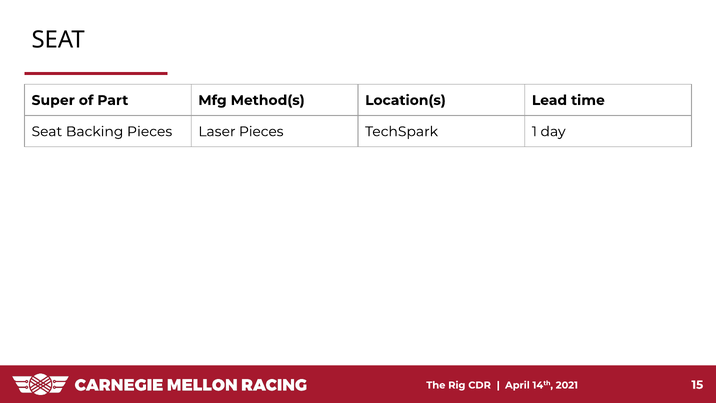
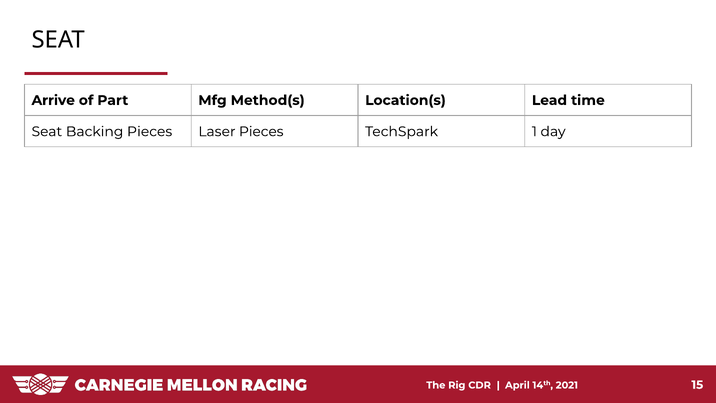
Super: Super -> Arrive
